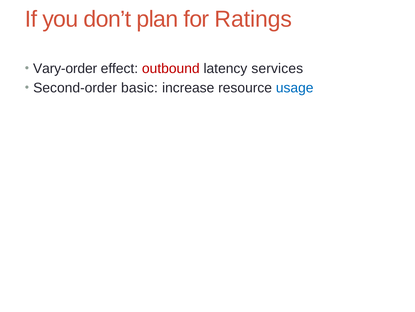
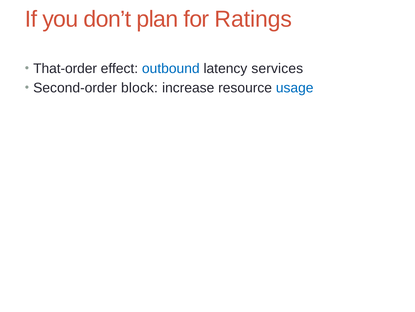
Vary-order: Vary-order -> That-order
outbound colour: red -> blue
basic: basic -> block
